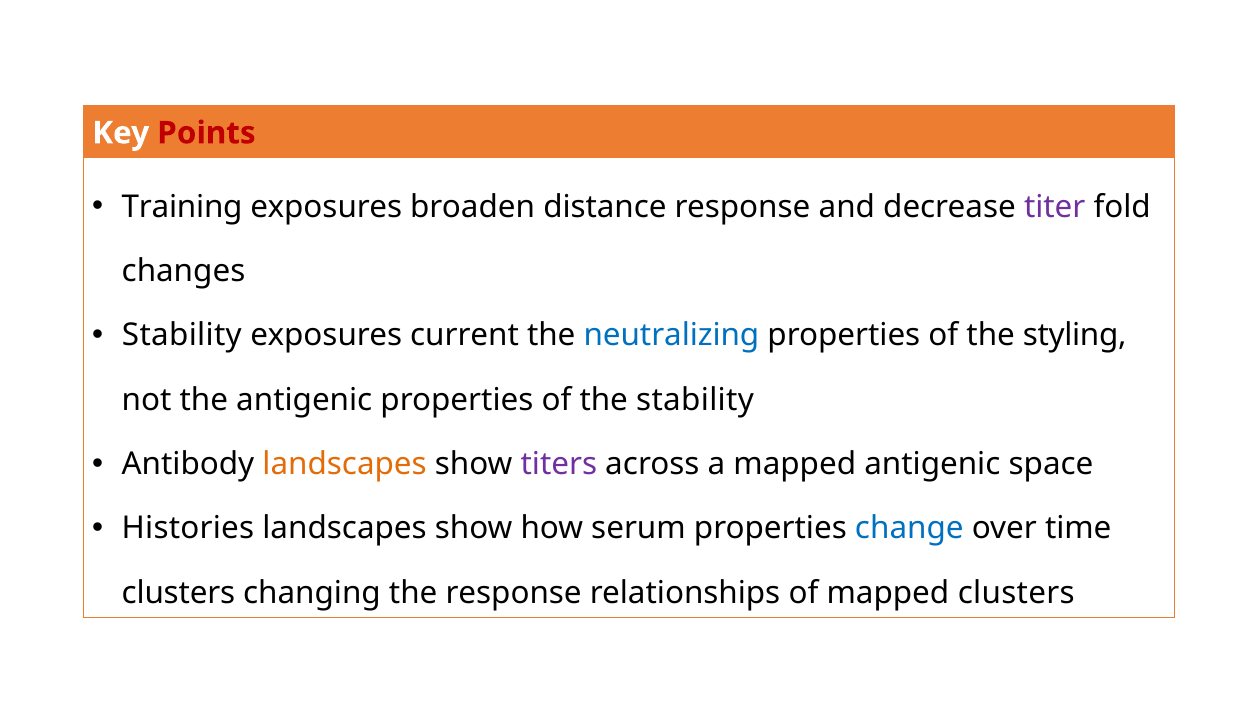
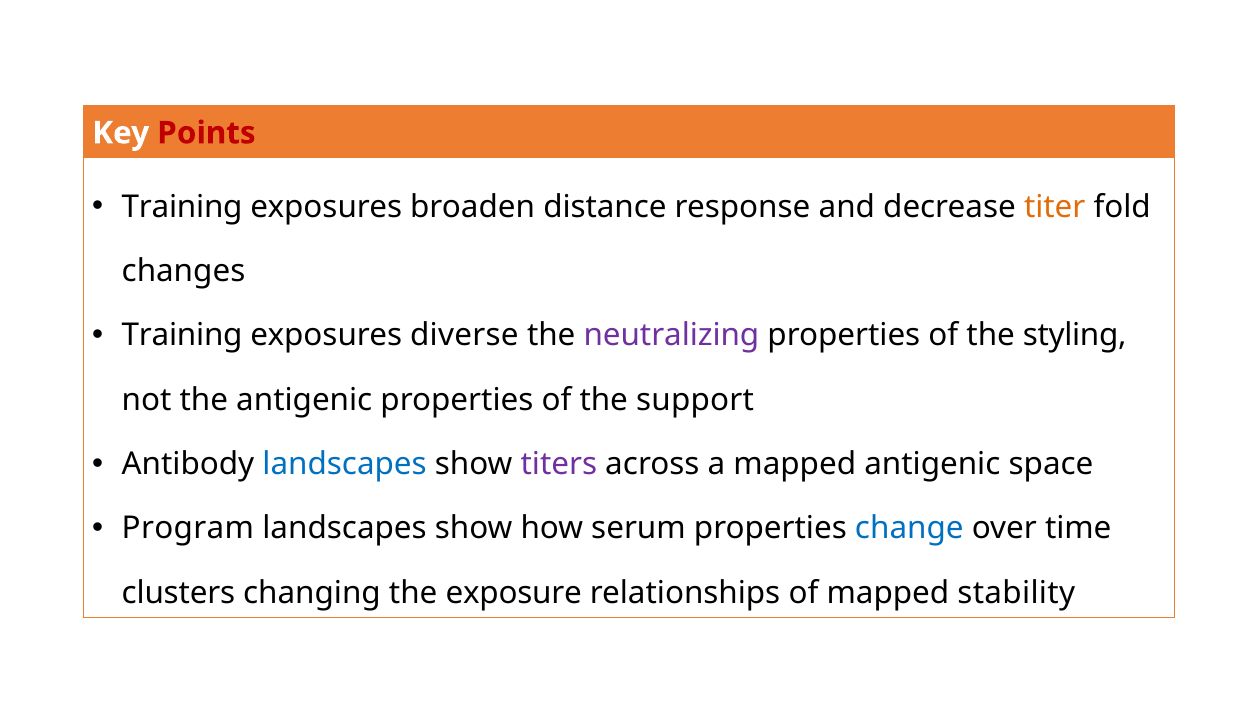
titer colour: purple -> orange
Stability at (182, 336): Stability -> Training
current: current -> diverse
neutralizing colour: blue -> purple
the stability: stability -> support
landscapes at (345, 464) colour: orange -> blue
Histories: Histories -> Program
the response: response -> exposure
mapped clusters: clusters -> stability
